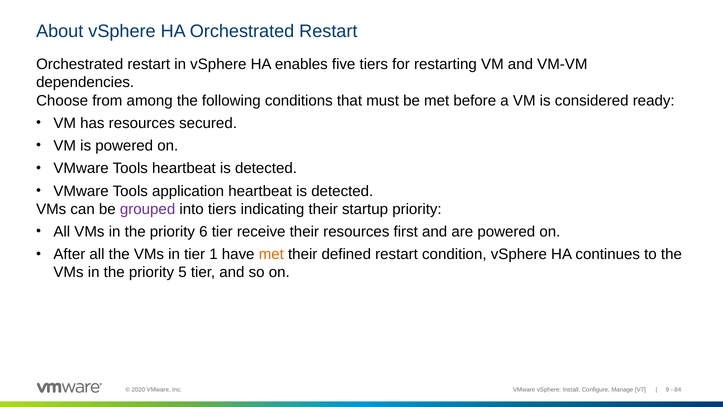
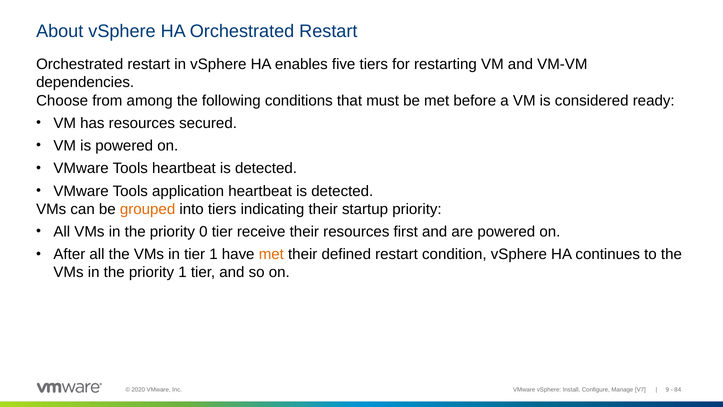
grouped colour: purple -> orange
6: 6 -> 0
priority 5: 5 -> 1
